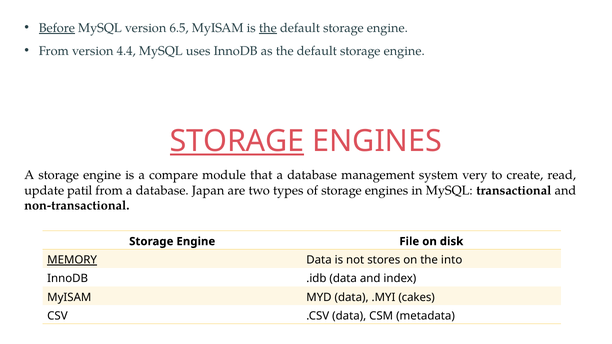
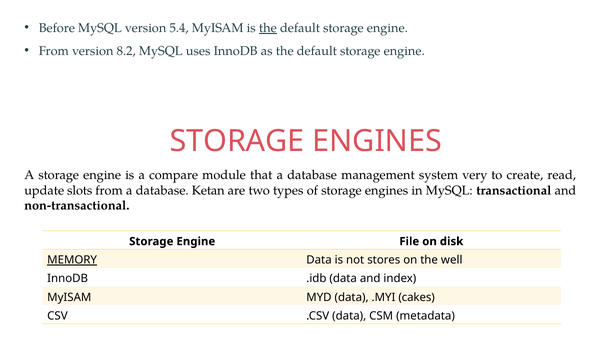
Before underline: present -> none
6.5: 6.5 -> 5.4
4.4: 4.4 -> 8.2
STORAGE at (237, 141) underline: present -> none
patil: patil -> slots
Japan: Japan -> Ketan
into: into -> well
